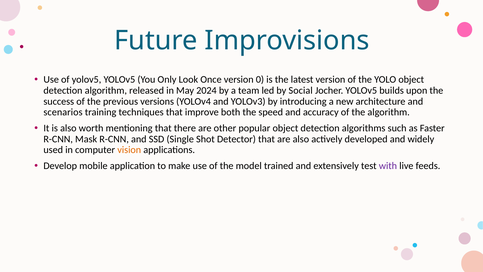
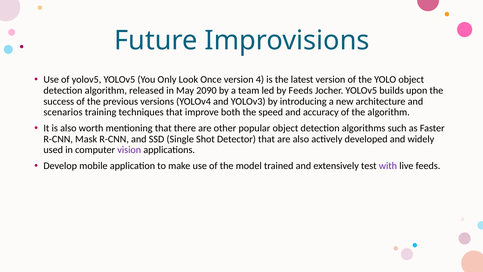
0: 0 -> 4
2024: 2024 -> 2090
by Social: Social -> Feeds
vision colour: orange -> purple
